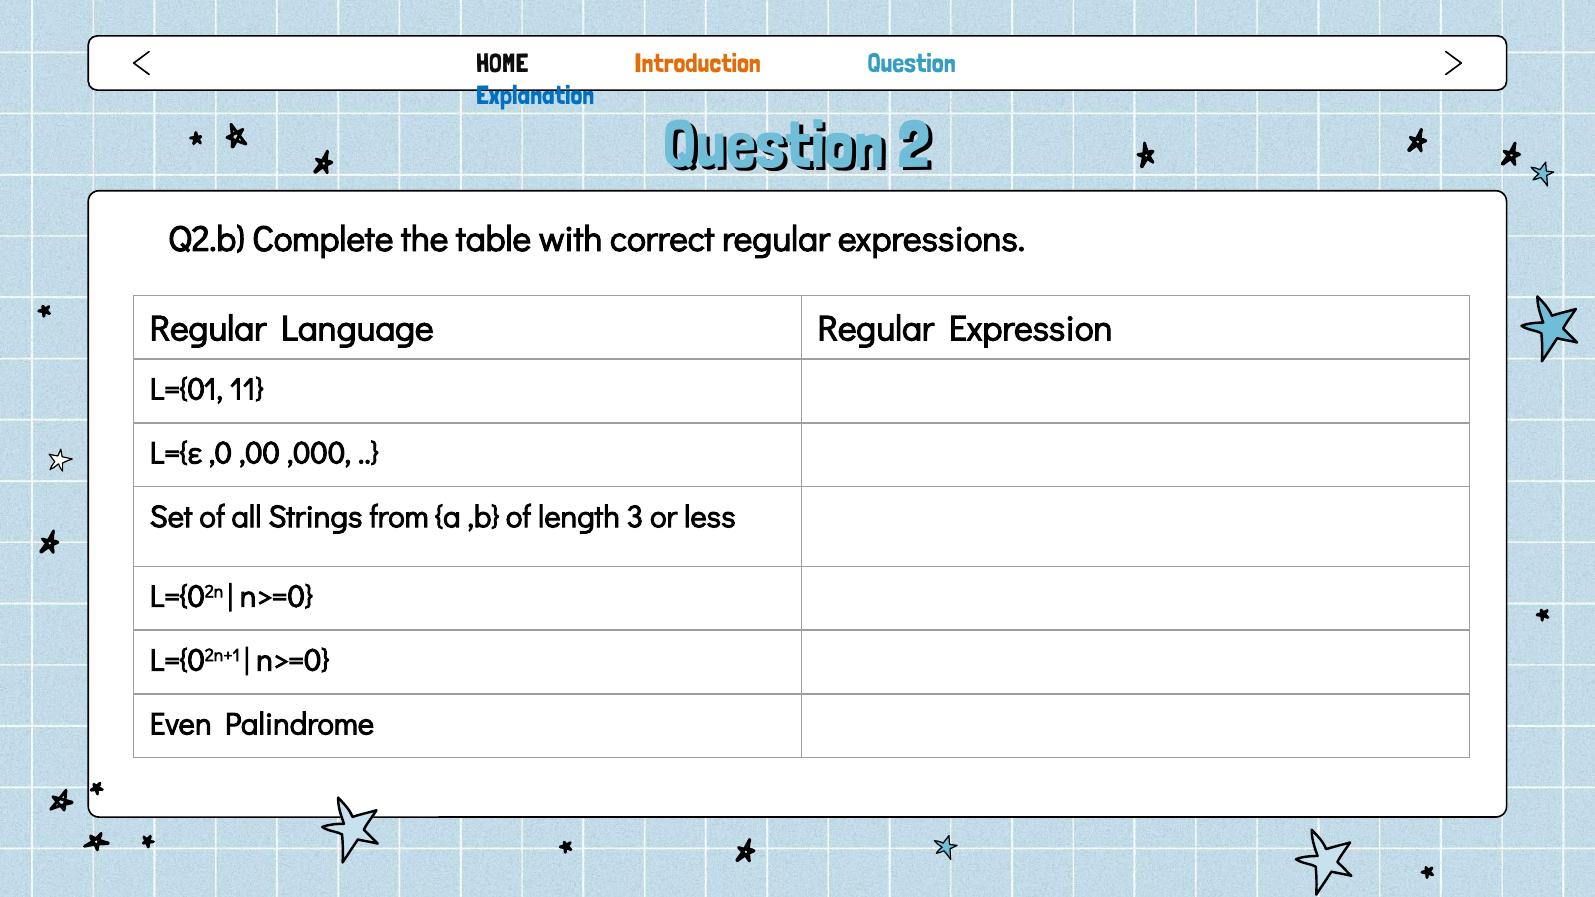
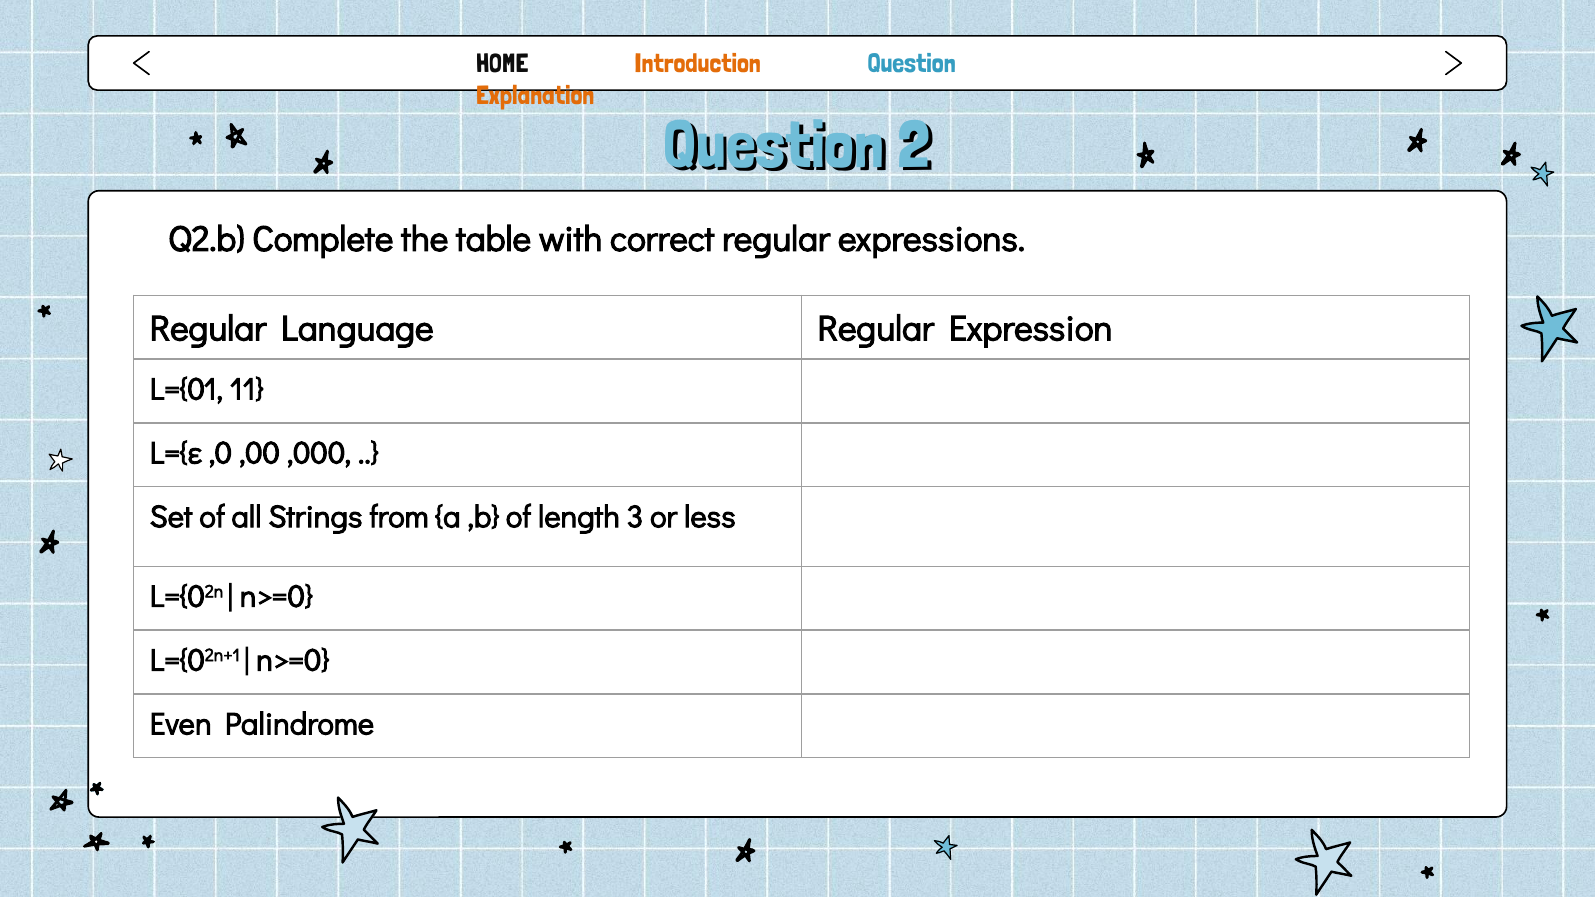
Explanation colour: blue -> orange
